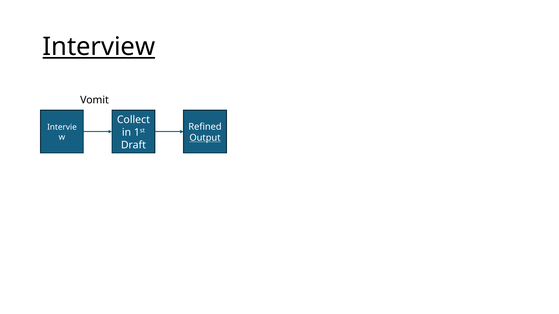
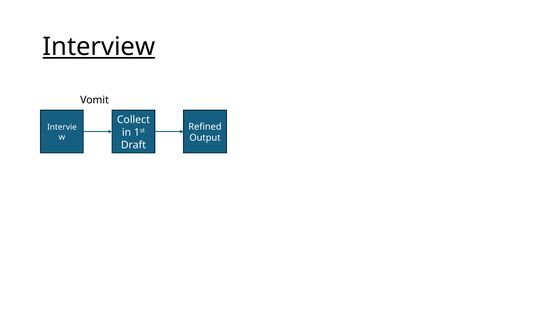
Output underline: present -> none
